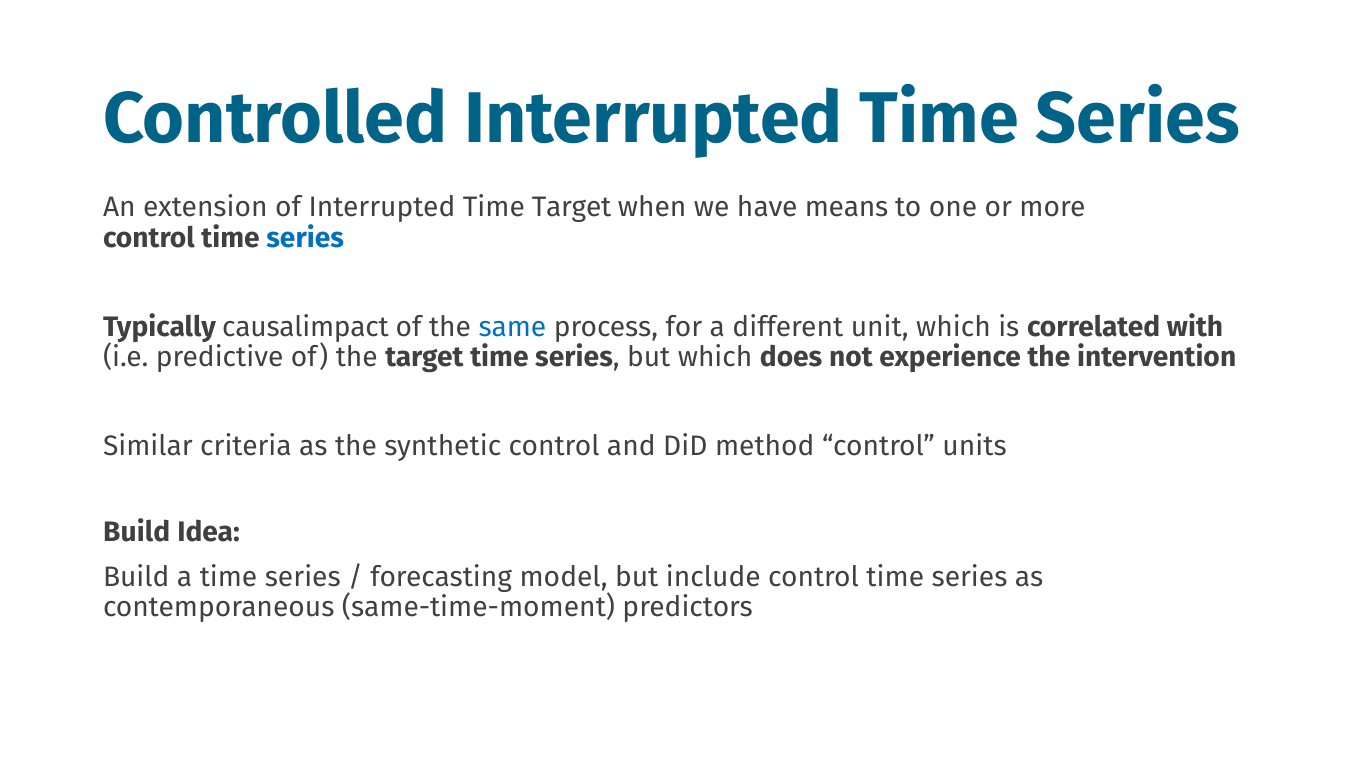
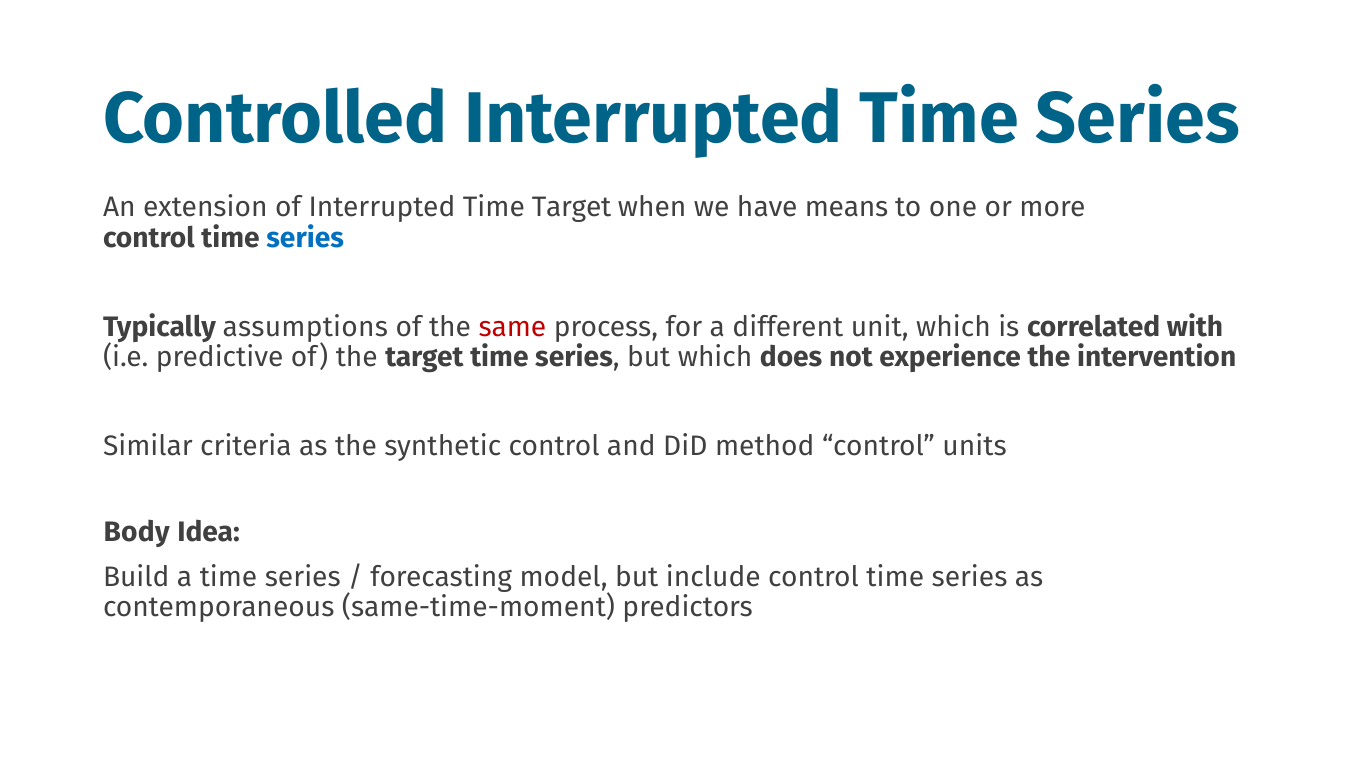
causalimpact: causalimpact -> assumptions
same colour: blue -> red
Build at (137, 532): Build -> Body
